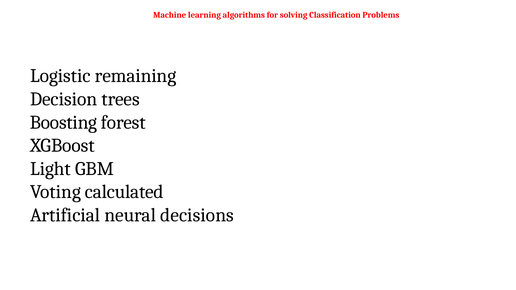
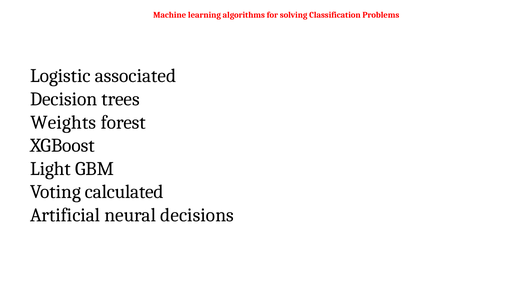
remaining: remaining -> associated
Boosting: Boosting -> Weights
